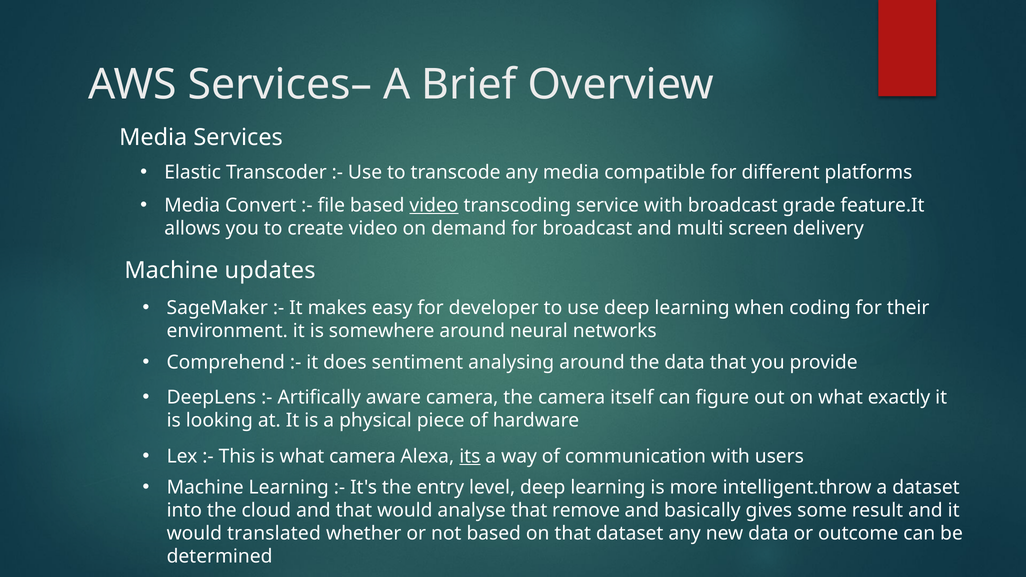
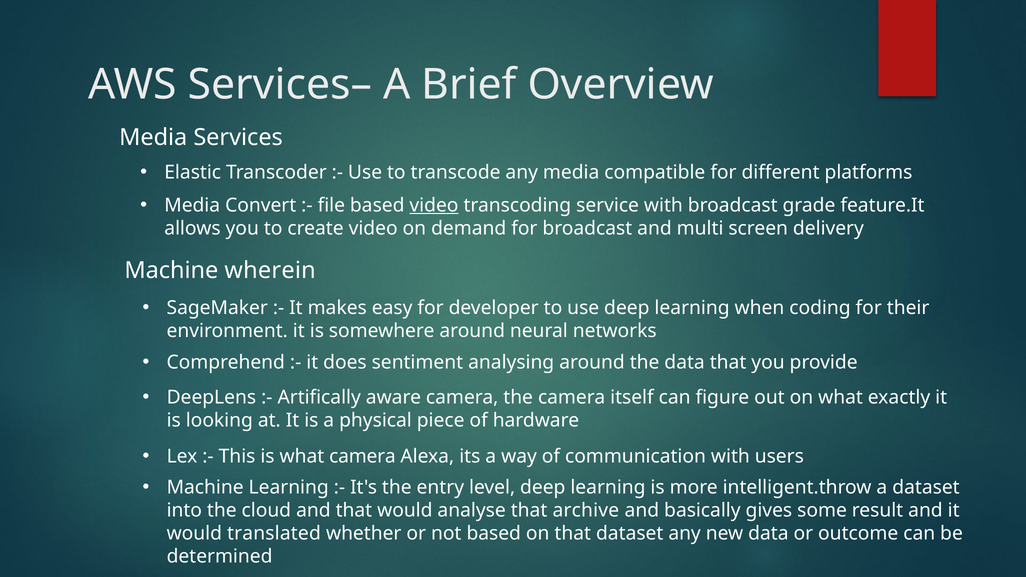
updates: updates -> wherein
its underline: present -> none
remove: remove -> archive
